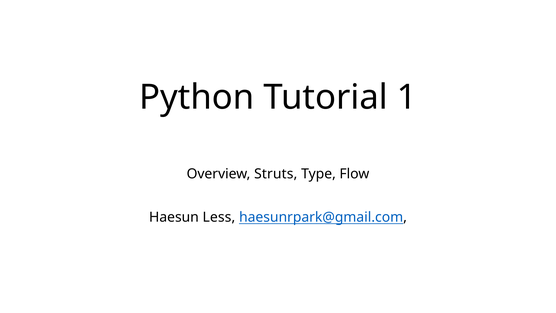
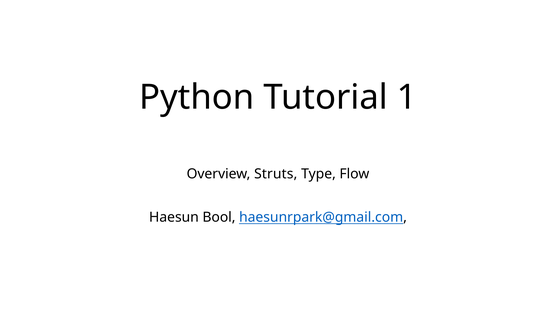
Less: Less -> Bool
